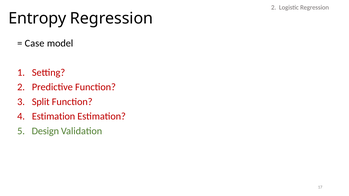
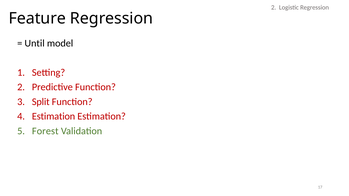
Entropy: Entropy -> Feature
Case: Case -> Until
Design: Design -> Forest
